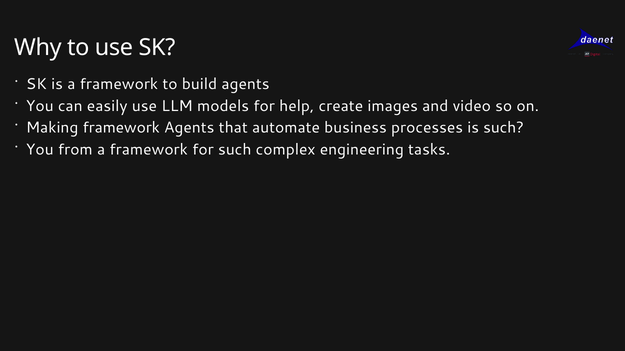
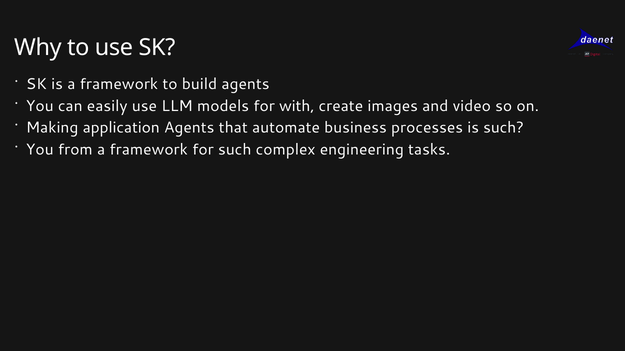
help: help -> with
Making framework: framework -> application
